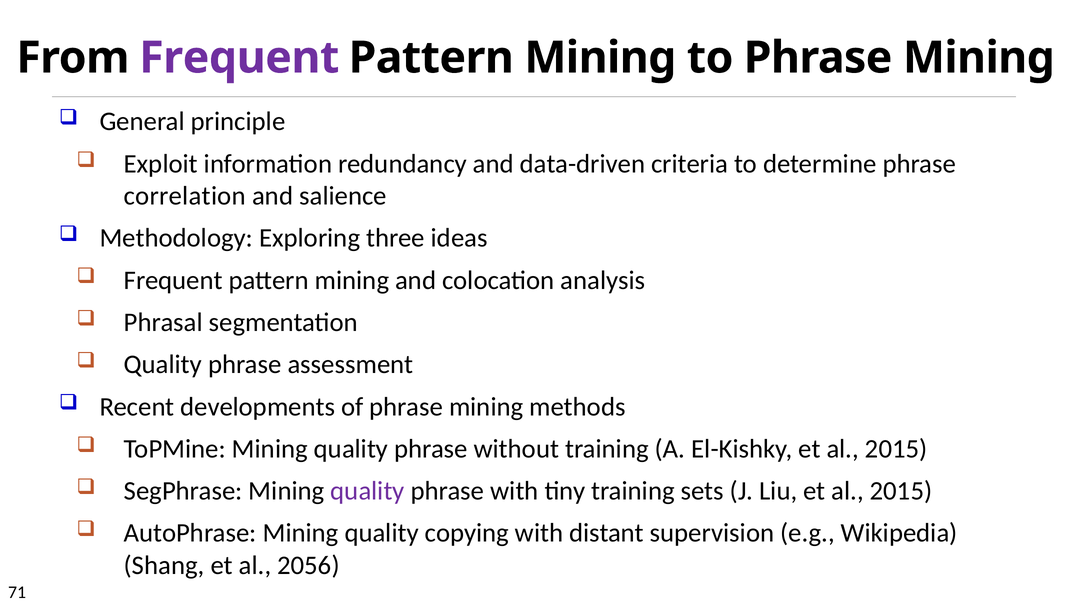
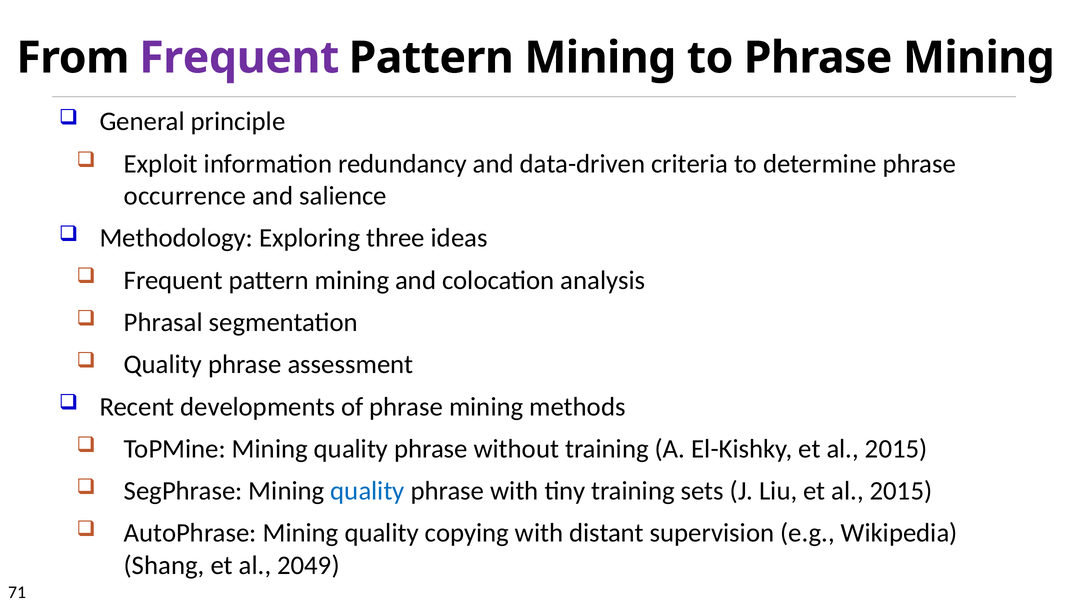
correlation: correlation -> occurrence
quality at (368, 491) colour: purple -> blue
2056: 2056 -> 2049
